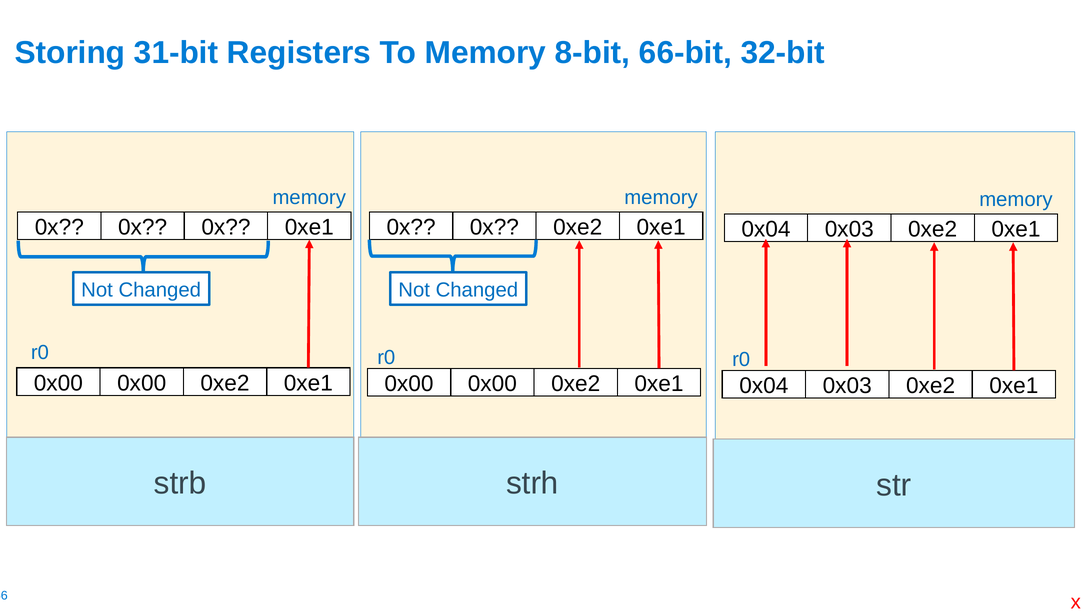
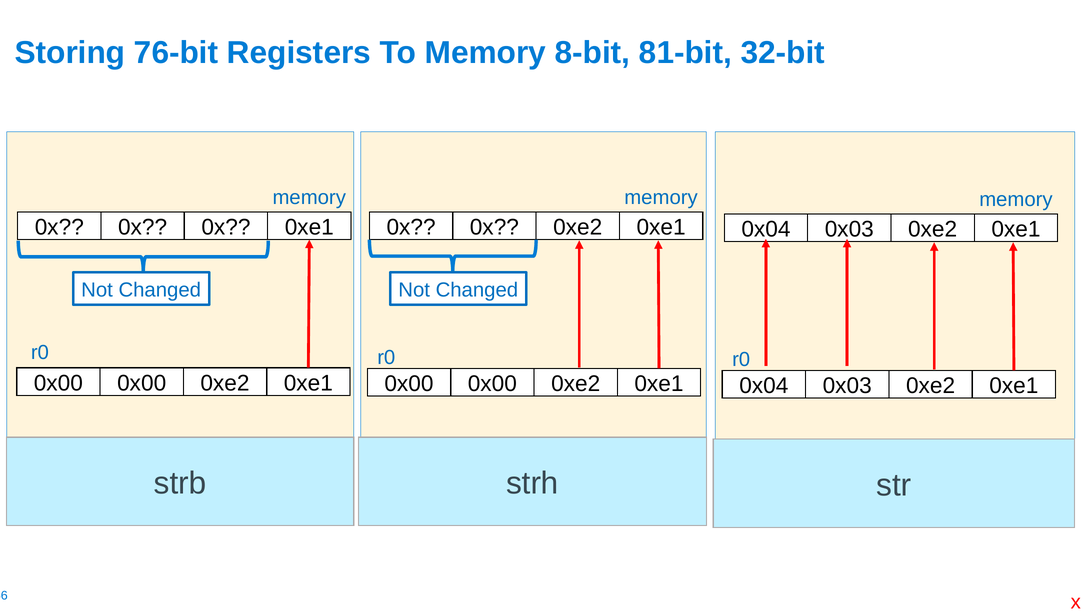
31-bit: 31-bit -> 76-bit
66-bit: 66-bit -> 81-bit
